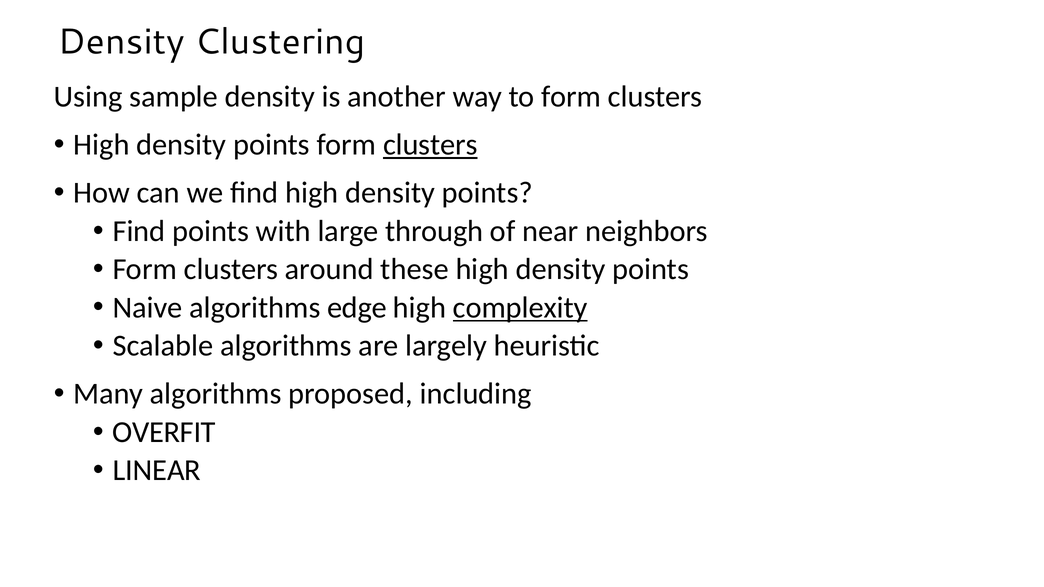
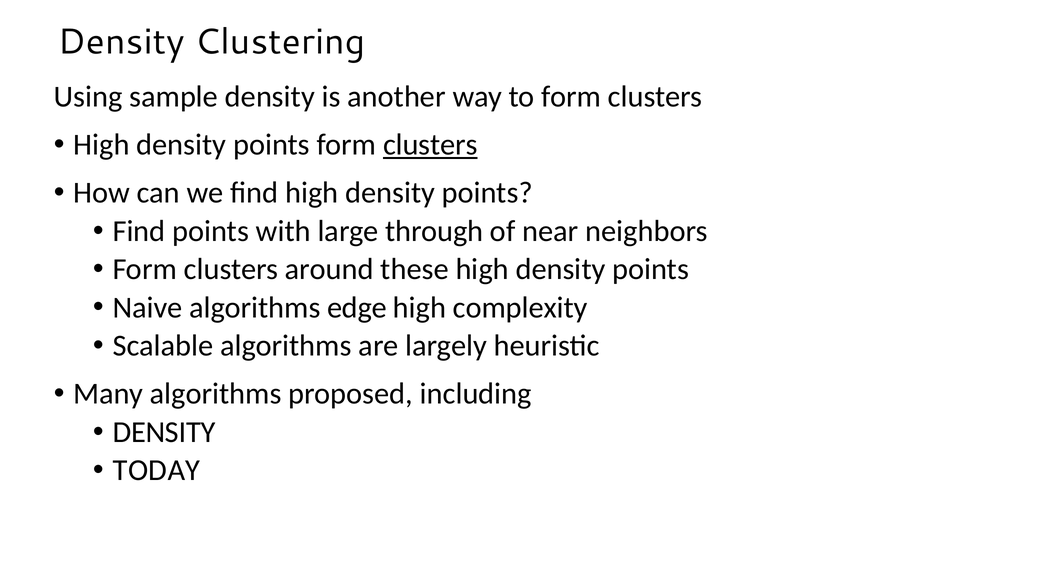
complexity underline: present -> none
OVERFIT at (164, 432): OVERFIT -> DENSITY
LINEAR: LINEAR -> TODAY
